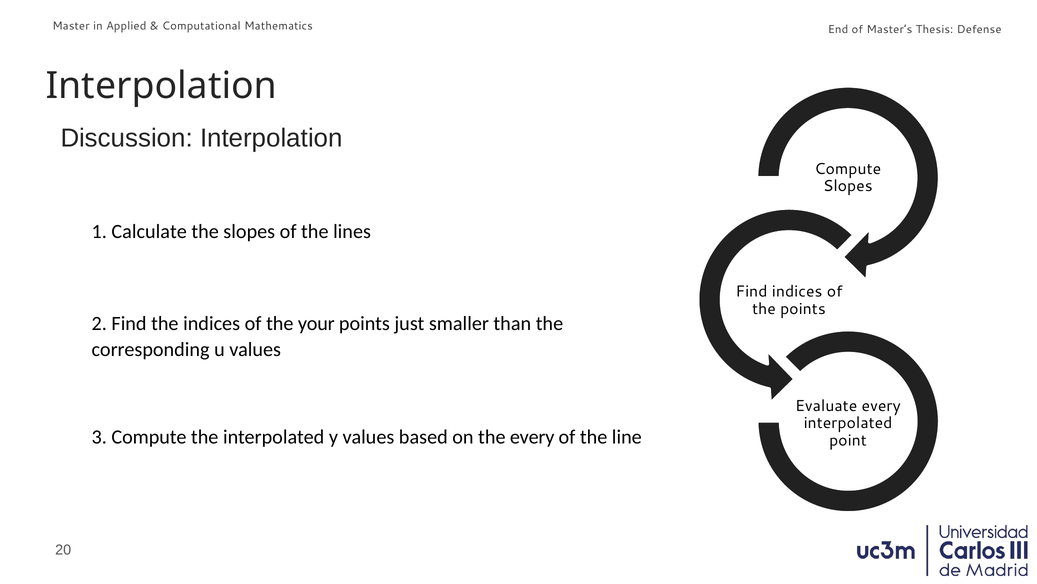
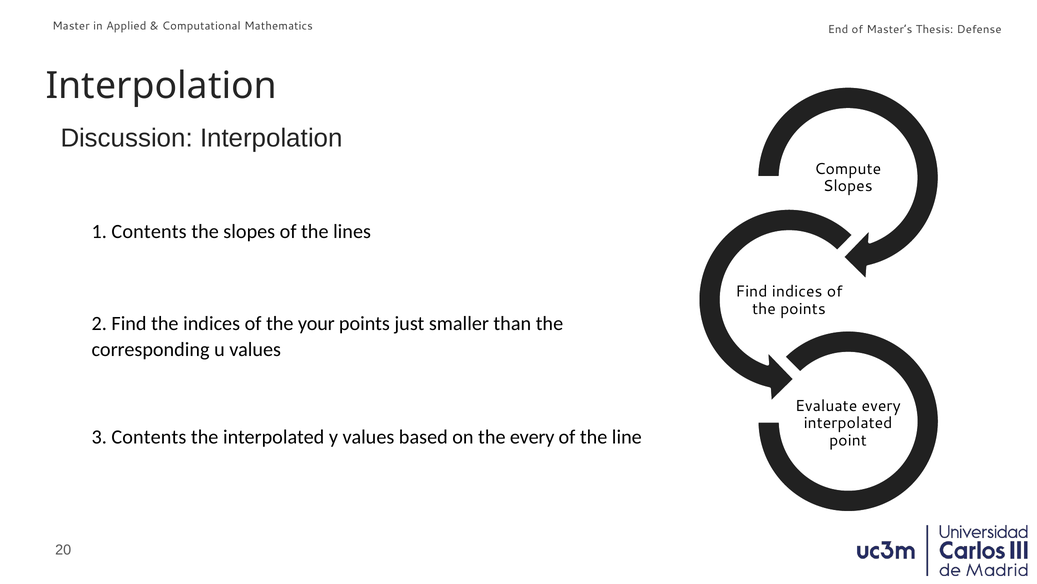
1 Calculate: Calculate -> Contents
3 Compute: Compute -> Contents
